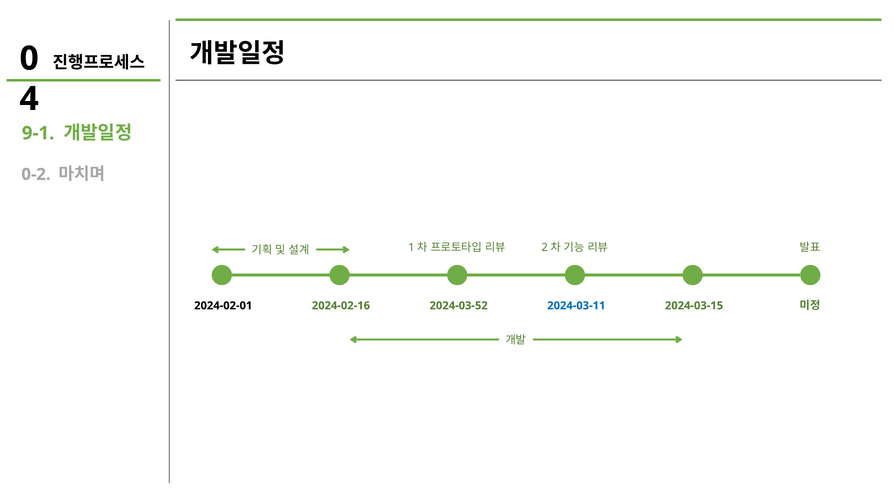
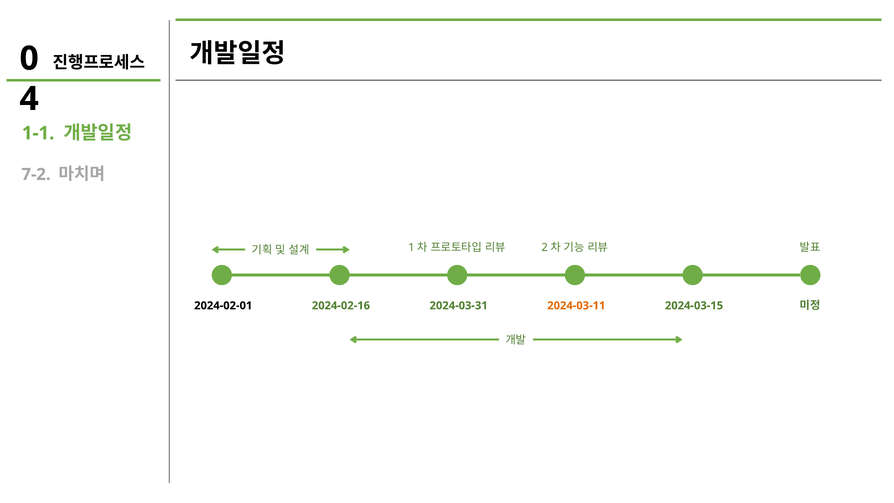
9-1: 9-1 -> 1-1
0-2: 0-2 -> 7-2
2024-03-52: 2024-03-52 -> 2024-03-31
2024-03-11 colour: blue -> orange
